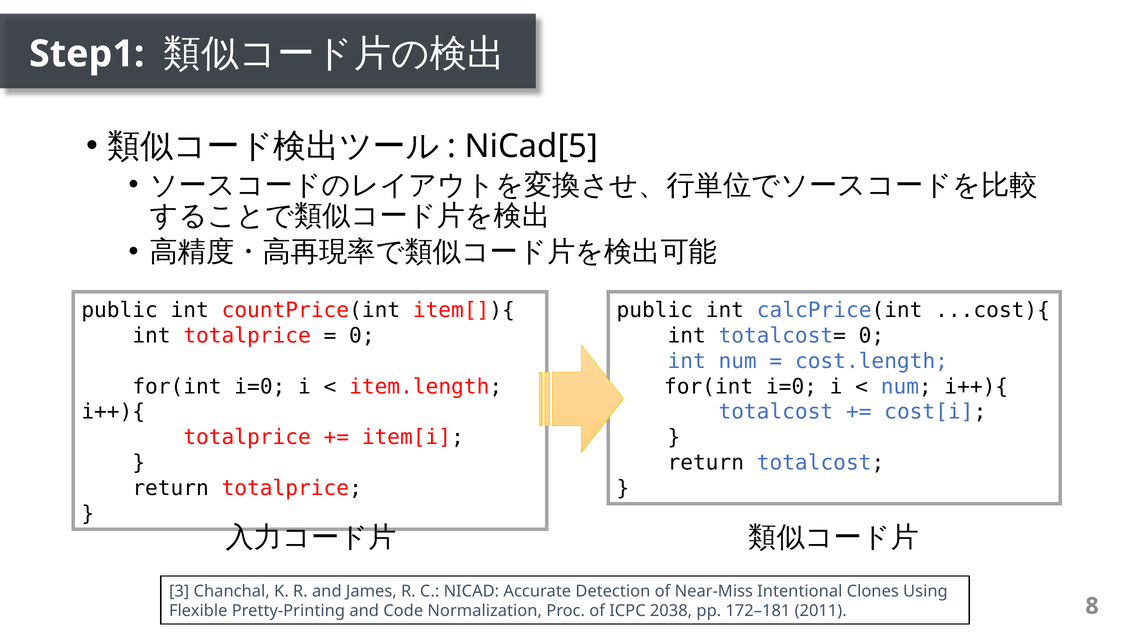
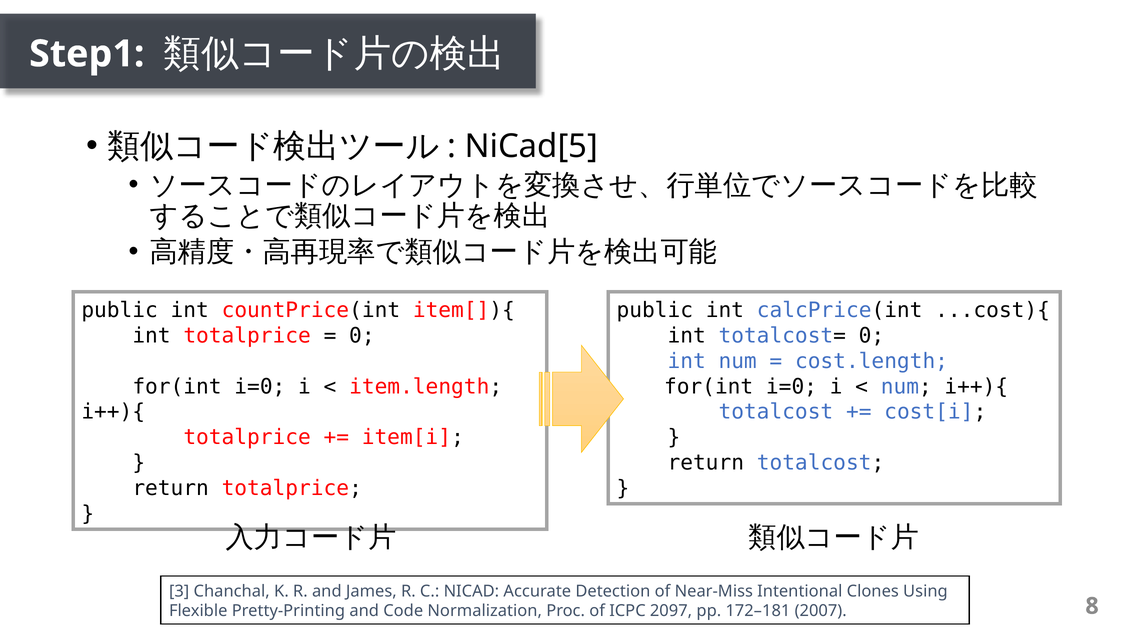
2038: 2038 -> 2097
2011: 2011 -> 2007
